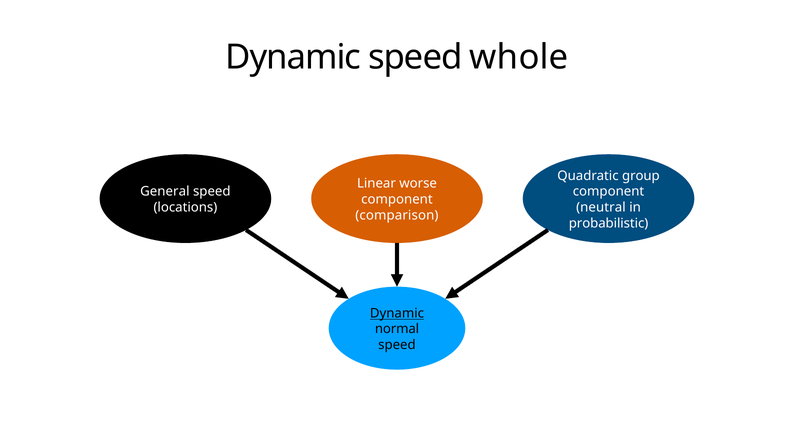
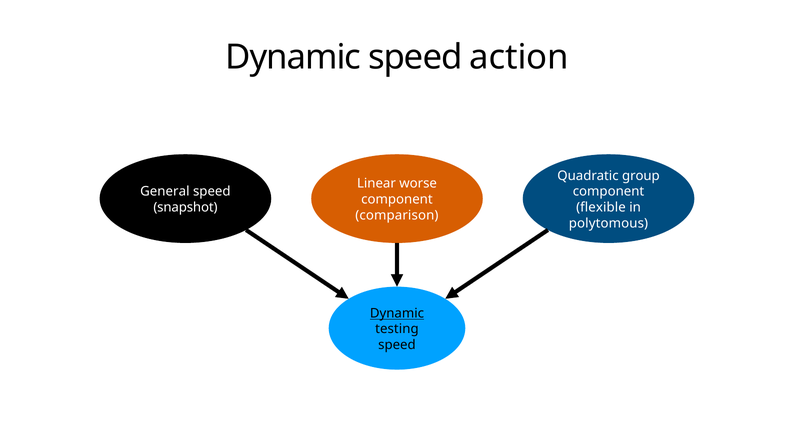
whole: whole -> action
locations: locations -> snapshot
neutral: neutral -> flexible
probabilistic: probabilistic -> polytomous
normal: normal -> testing
